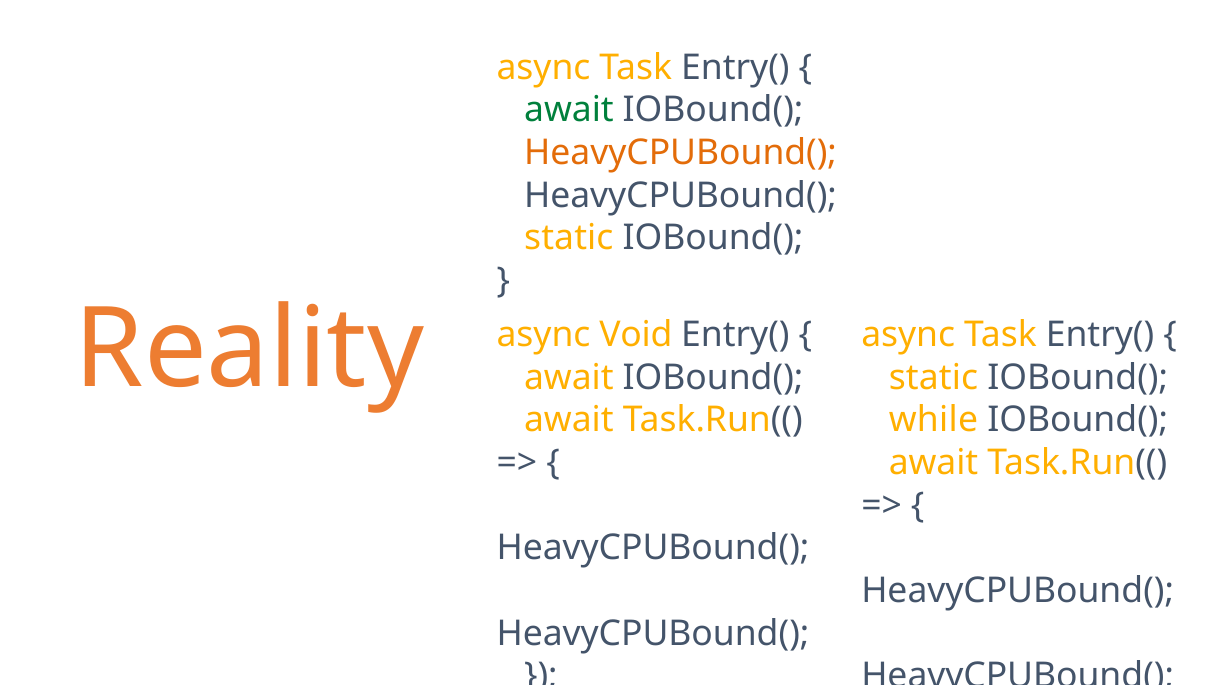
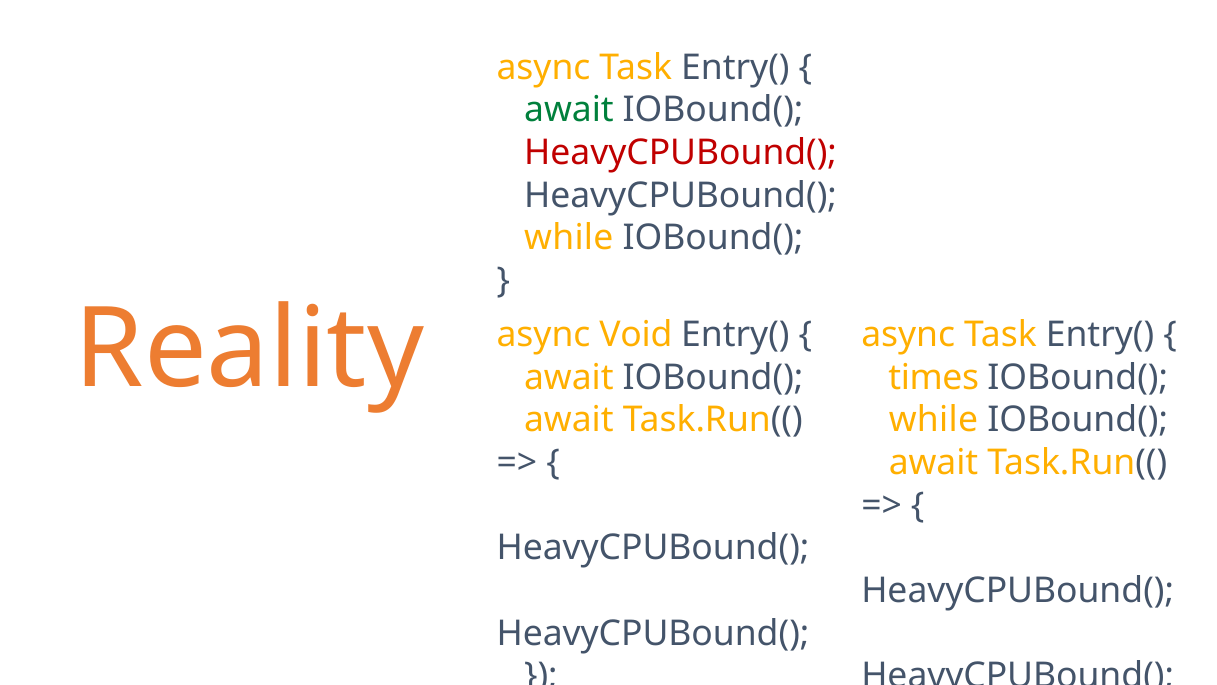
HeavyCPUBound( at (681, 153) colour: orange -> red
static at (569, 238): static -> while
static at (933, 377): static -> times
